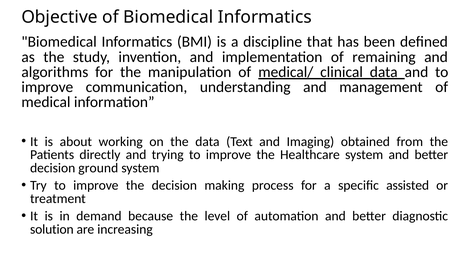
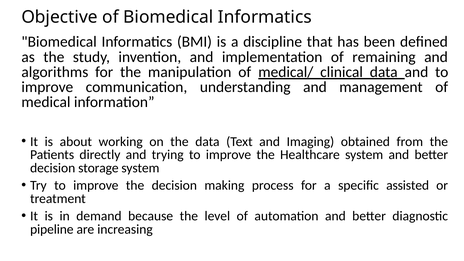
ground: ground -> storage
solution: solution -> pipeline
